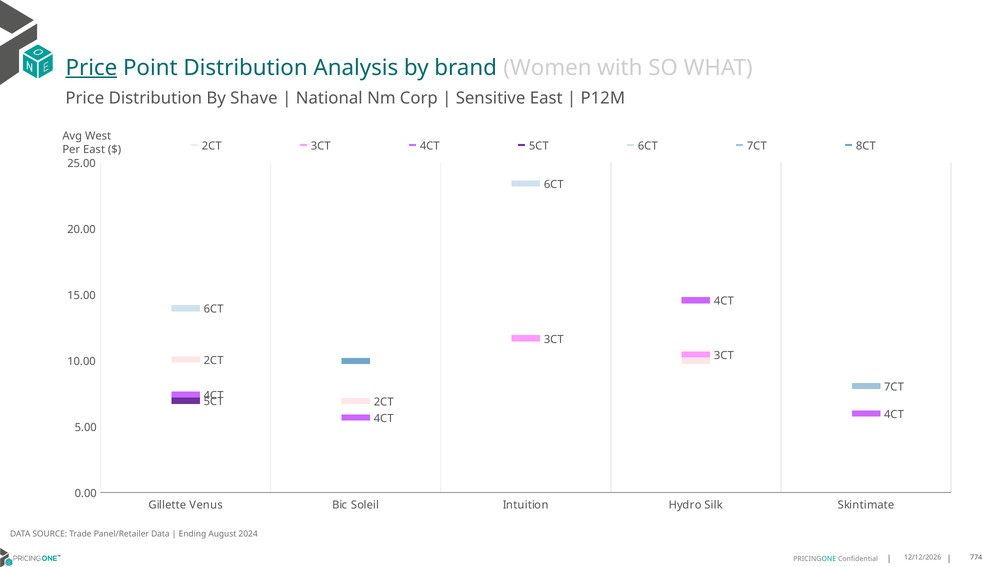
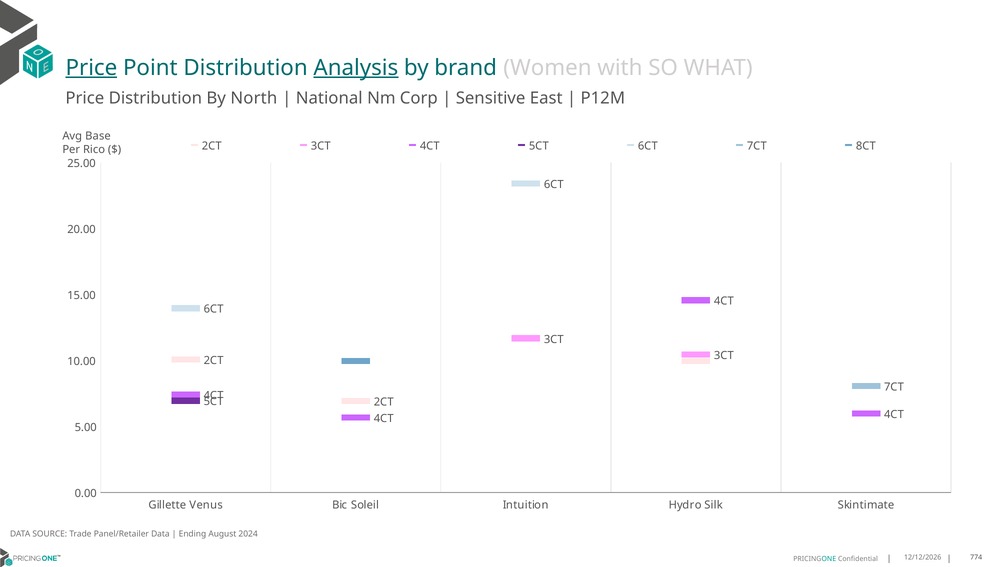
Analysis underline: none -> present
Shave: Shave -> North
West: West -> Base
Per East: East -> Rico
